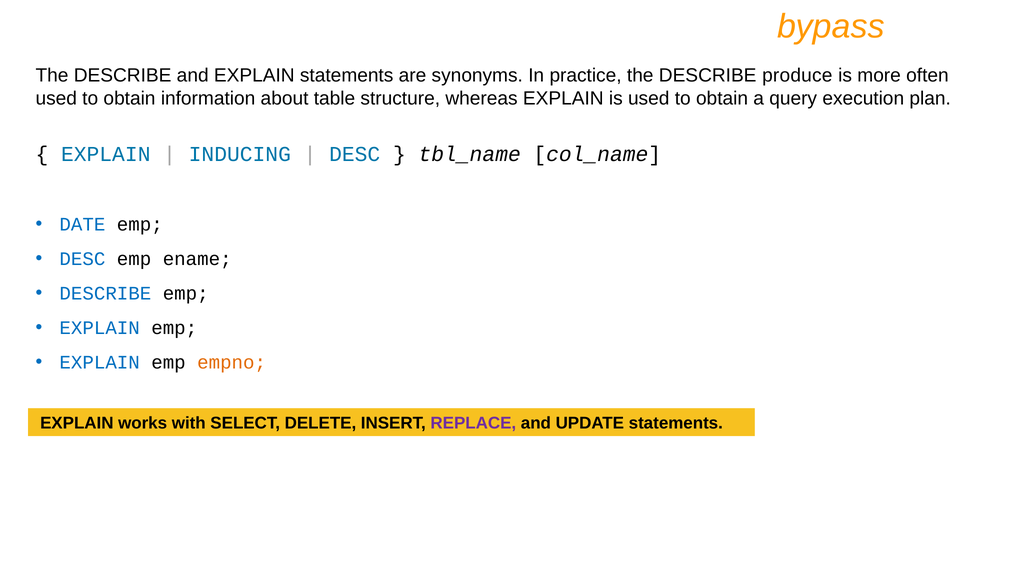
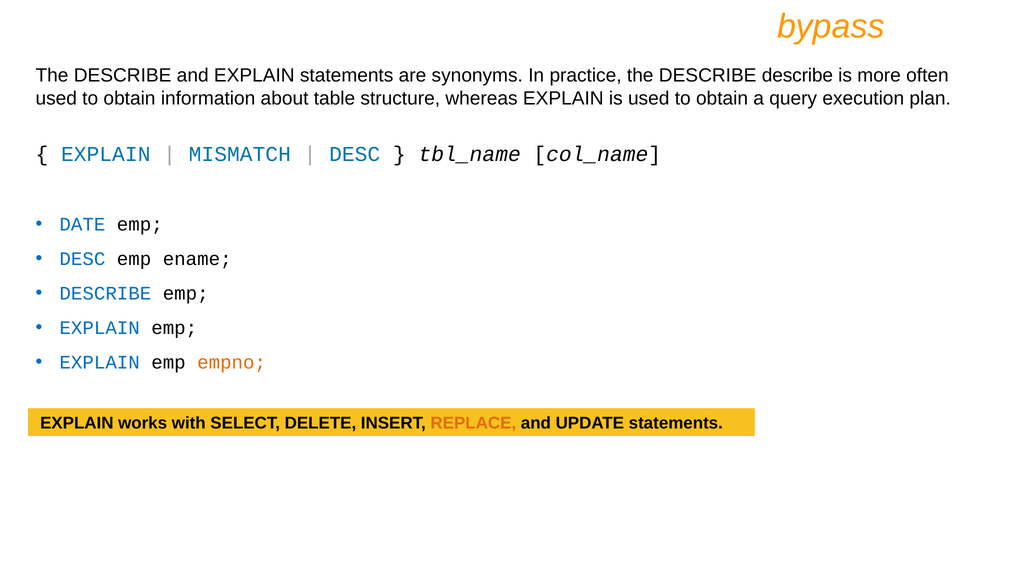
DESCRIBE produce: produce -> describe
INDUCING: INDUCING -> MISMATCH
REPLACE colour: purple -> orange
